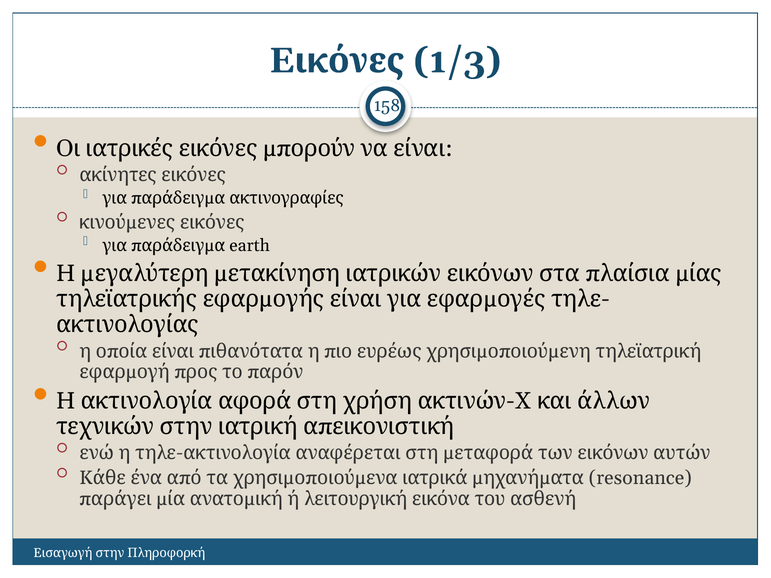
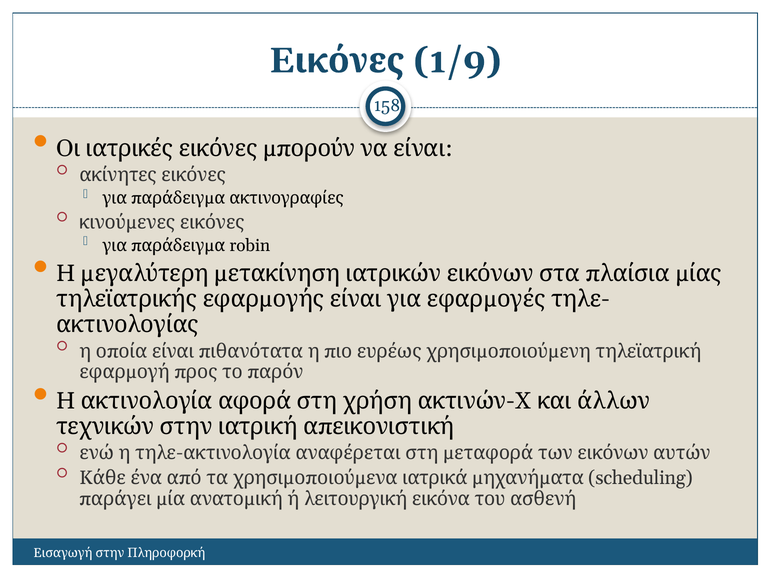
1/3: 1/3 -> 1/9
earth: earth -> robin
resonance: resonance -> scheduling
